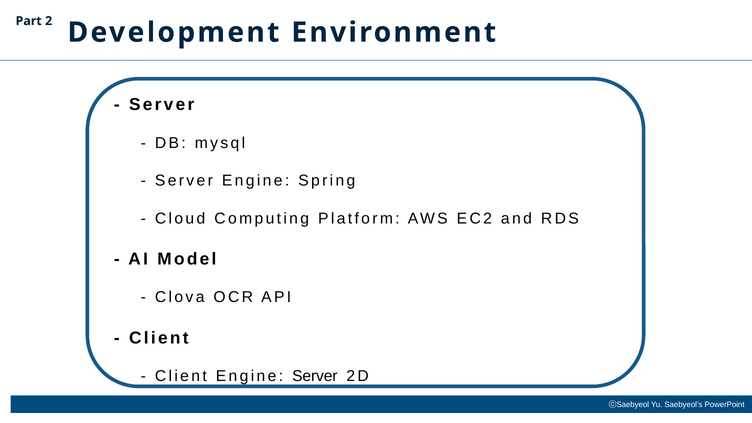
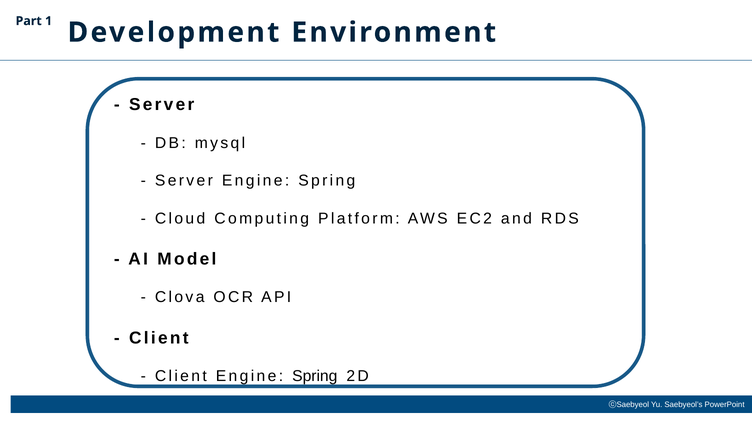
2: 2 -> 1
Client Engine Server: Server -> Spring
